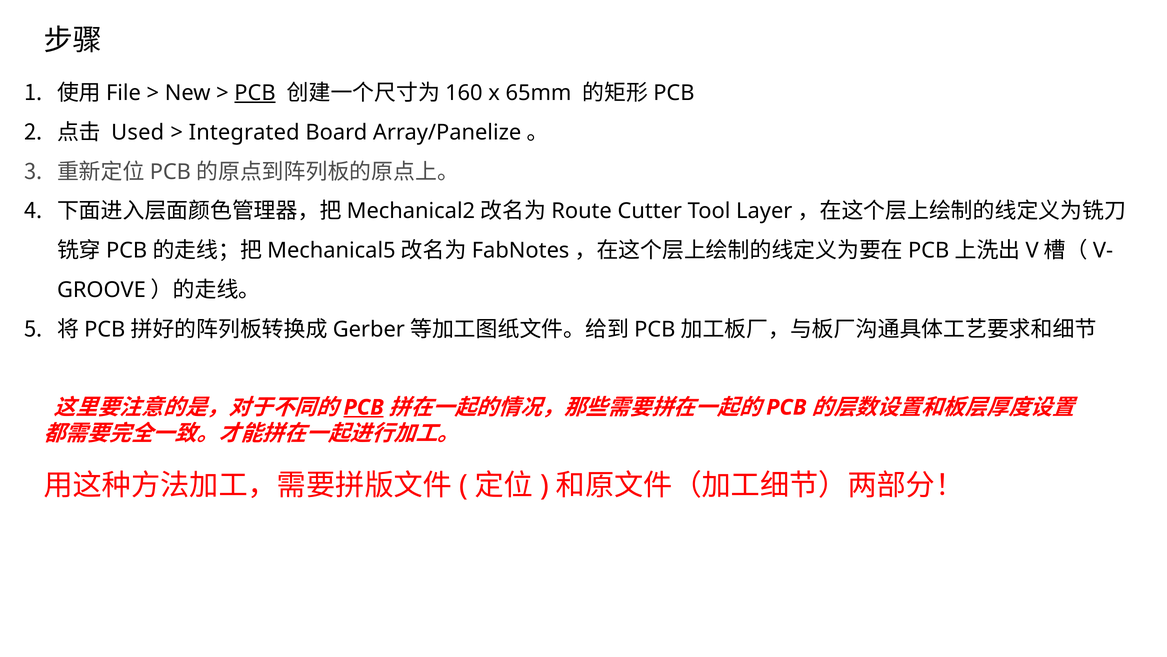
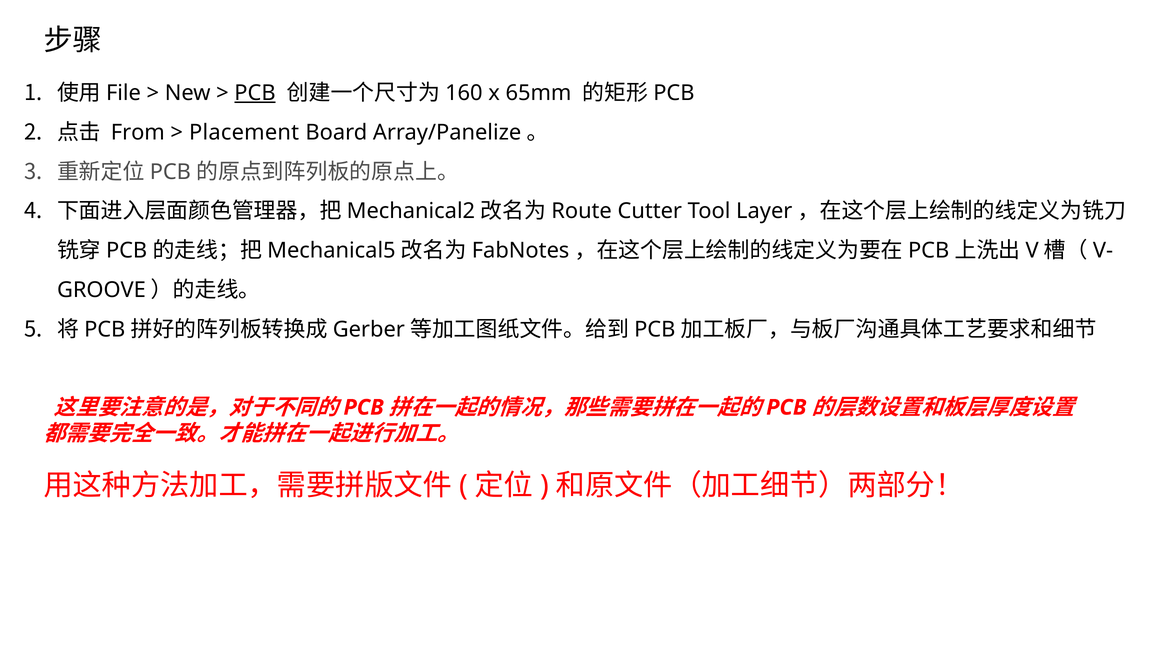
Used: Used -> From
Integrated: Integrated -> Placement
PCB at (364, 407) underline: present -> none
